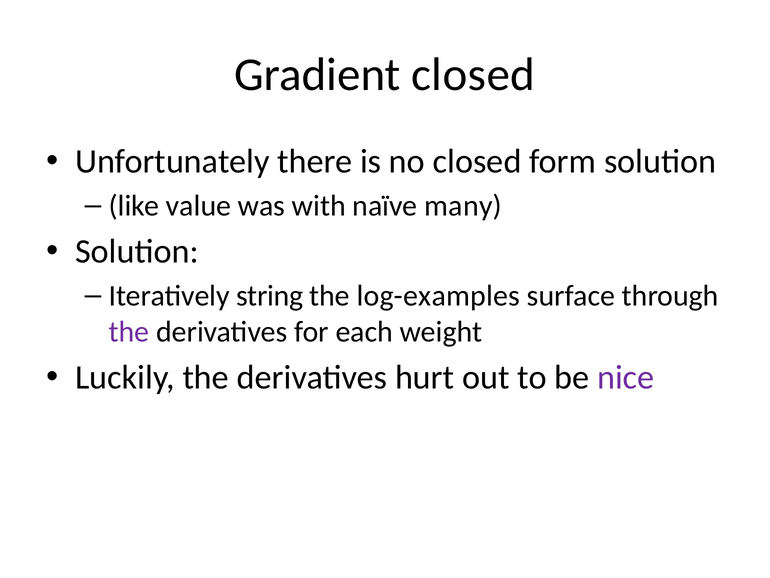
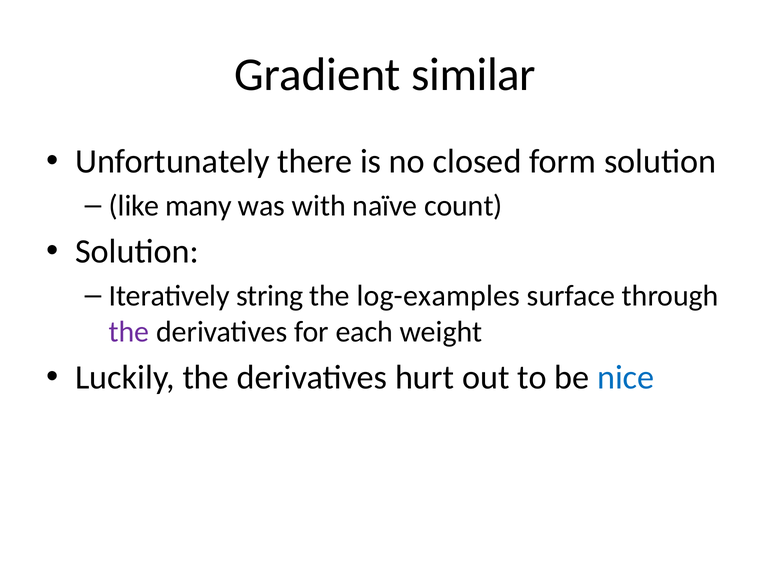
Gradient closed: closed -> similar
value: value -> many
many: many -> count
nice colour: purple -> blue
